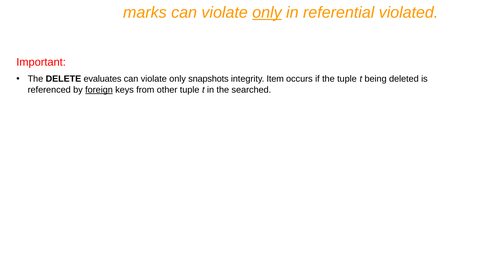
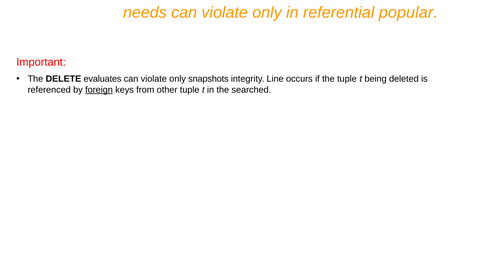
marks: marks -> needs
only at (267, 13) underline: present -> none
violated: violated -> popular
Item: Item -> Line
